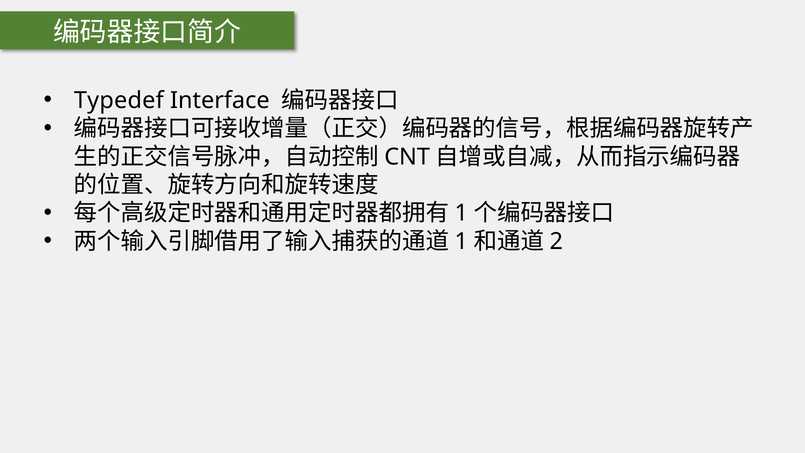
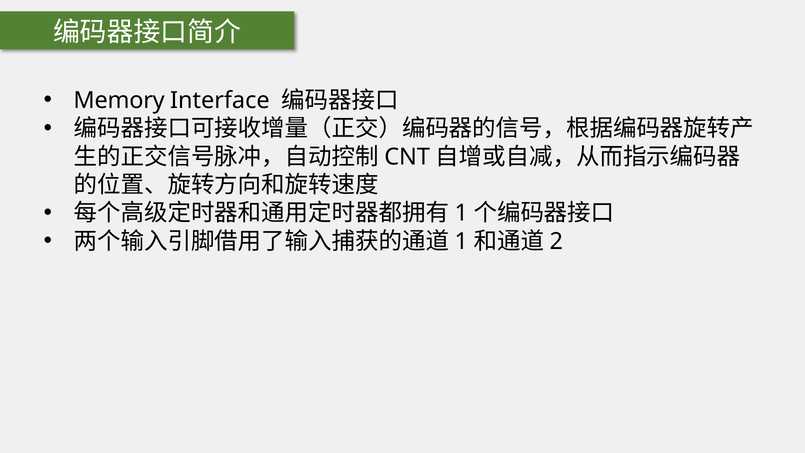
Typedef: Typedef -> Memory
